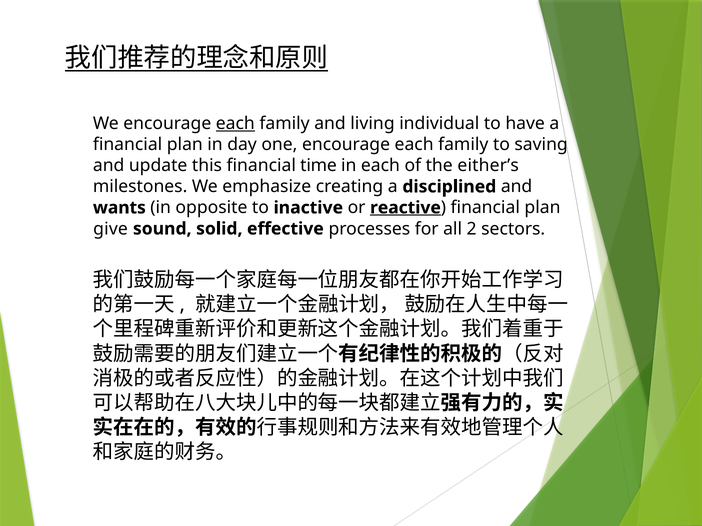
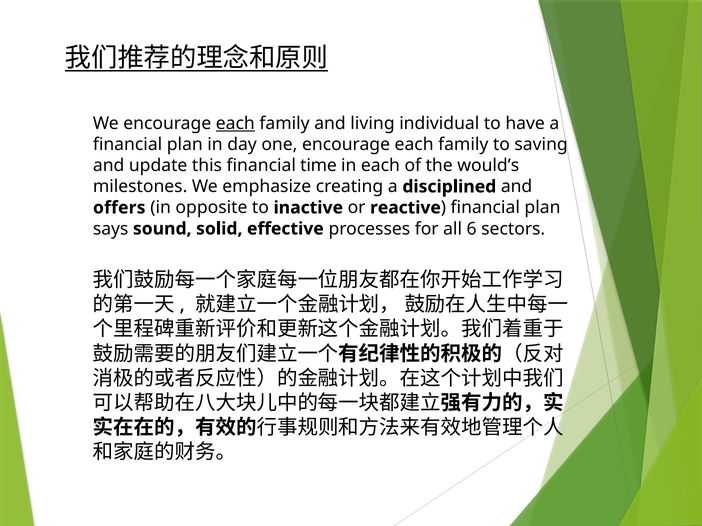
either’s: either’s -> would’s
wants: wants -> offers
reactive underline: present -> none
give: give -> says
2: 2 -> 6
